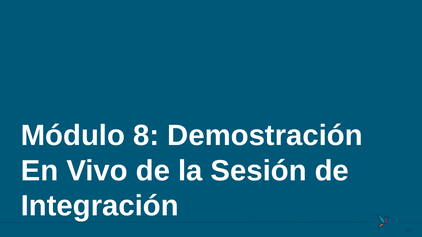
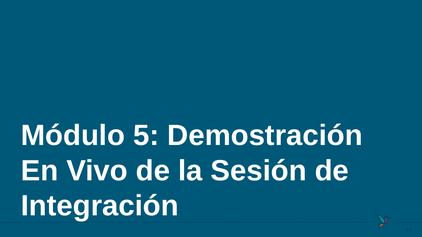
8: 8 -> 5
